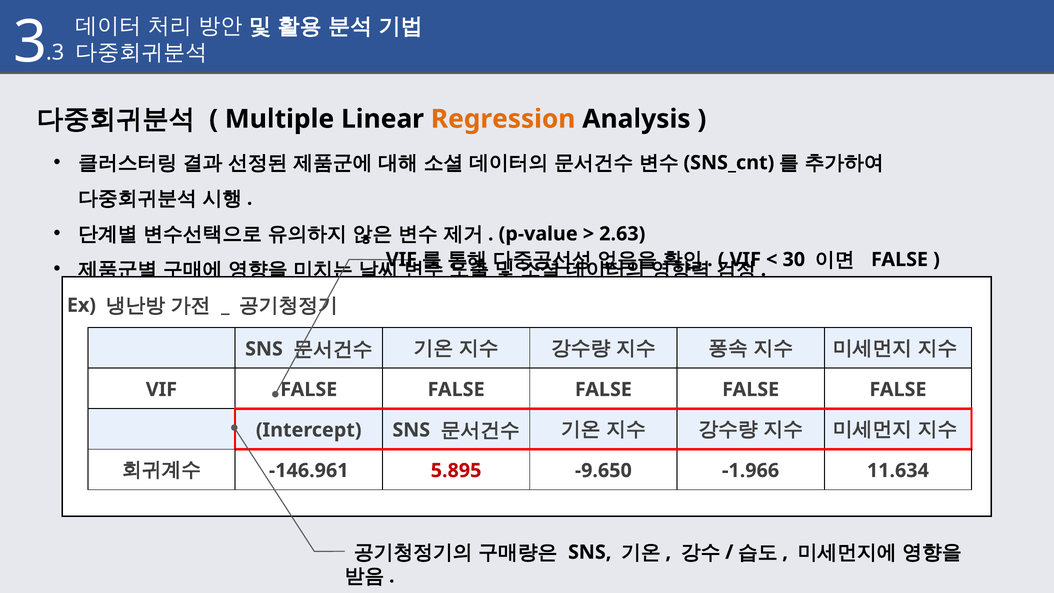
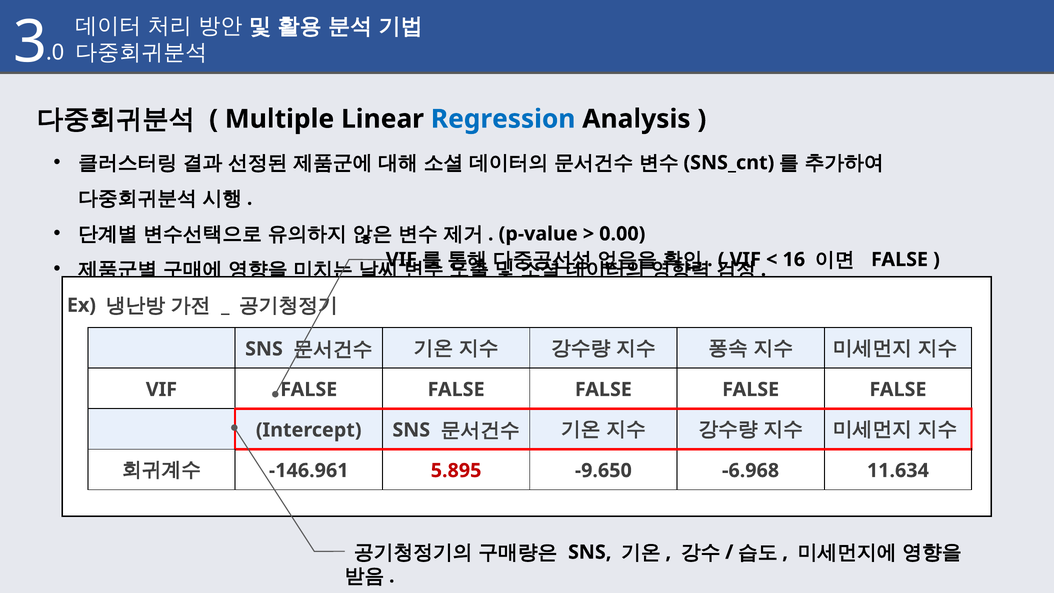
.3: .3 -> .0
Regression colour: orange -> blue
2.63: 2.63 -> 0.00
30: 30 -> 16
-1.966: -1.966 -> -6.968
